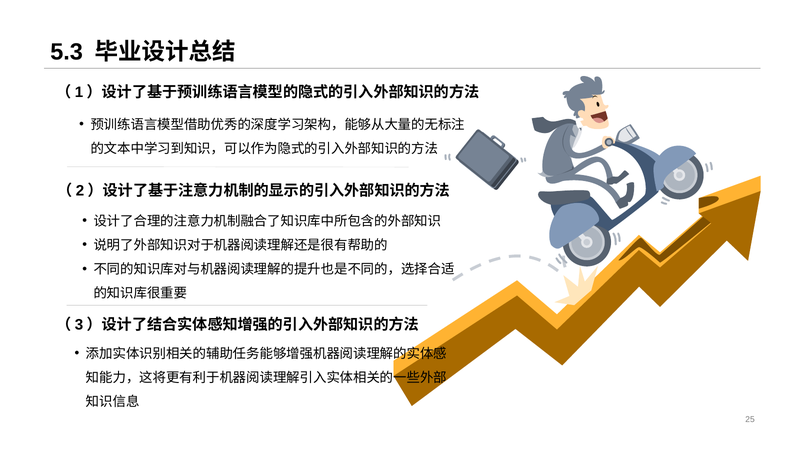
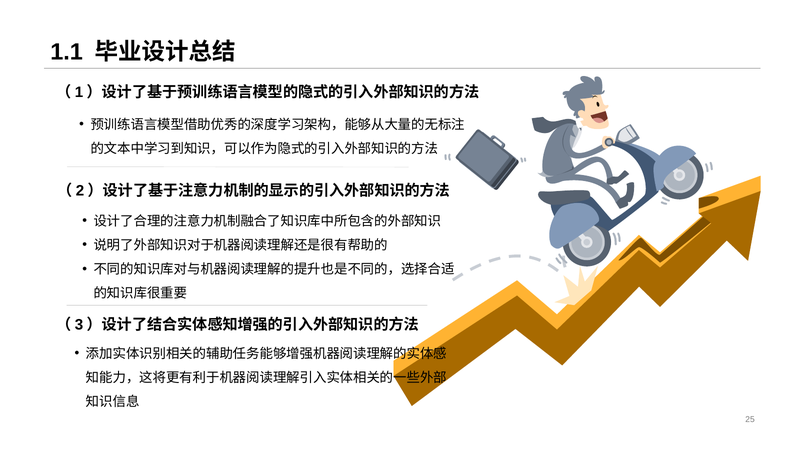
5.3: 5.3 -> 1.1
